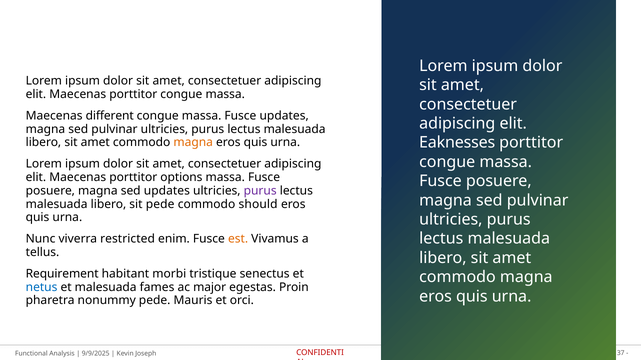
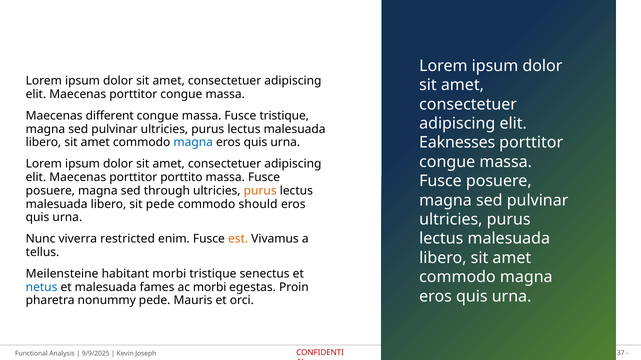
Fusce updates: updates -> tristique
magna at (193, 143) colour: orange -> blue
options: options -> porttito
sed updates: updates -> through
purus at (260, 191) colour: purple -> orange
Requirement: Requirement -> Meilensteine
ac major: major -> morbi
